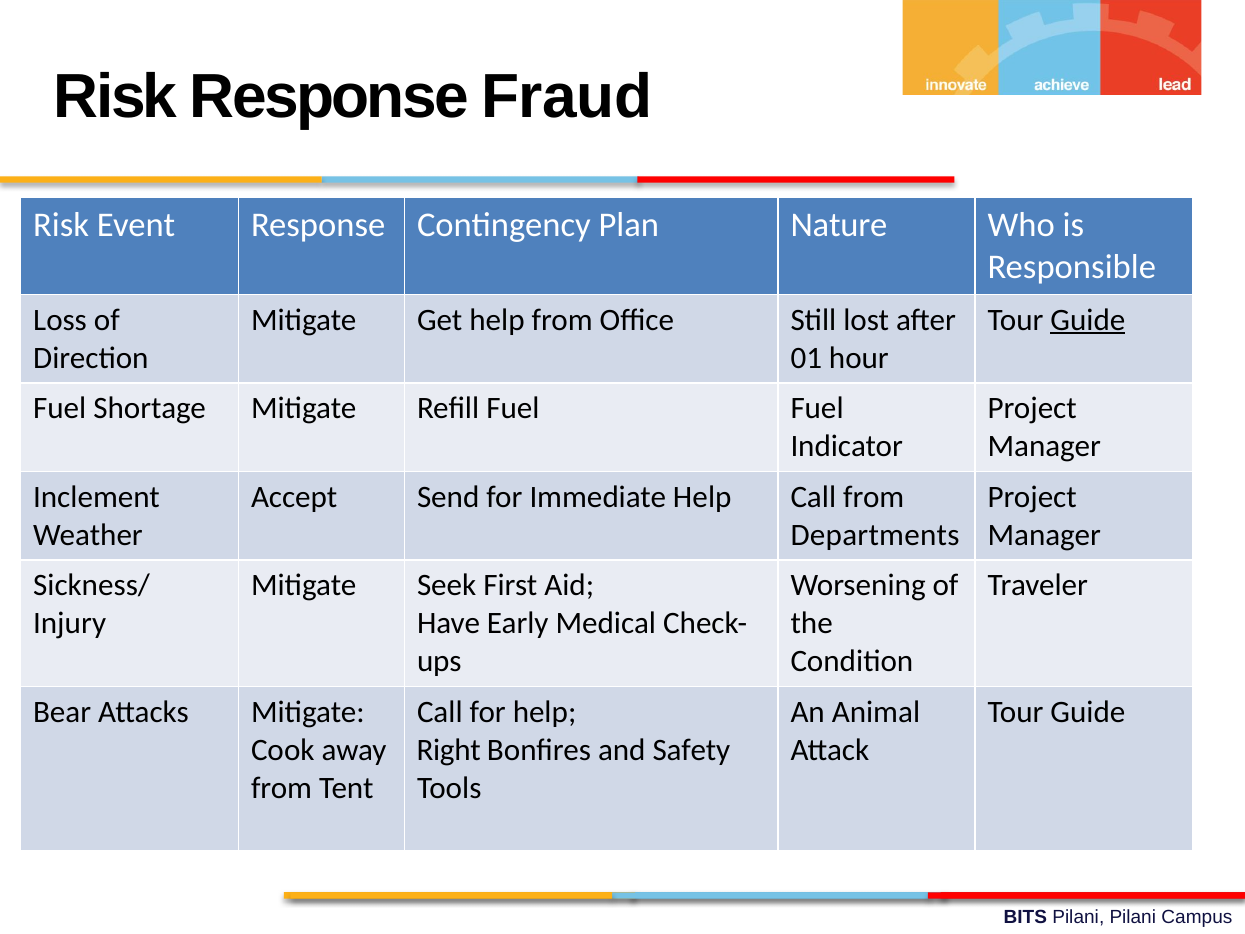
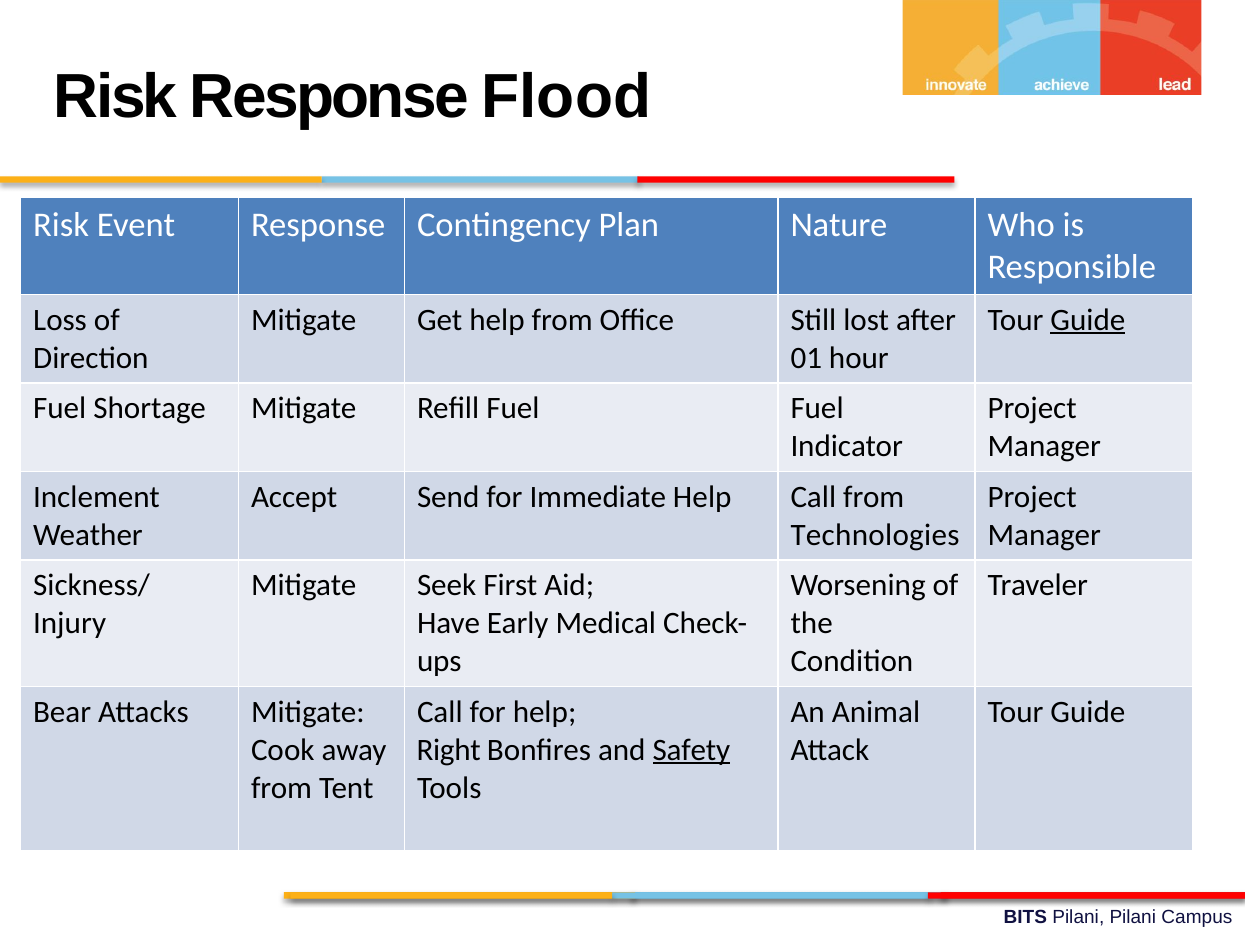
Fraud: Fraud -> Flood
Departments: Departments -> Technologies
Safety underline: none -> present
